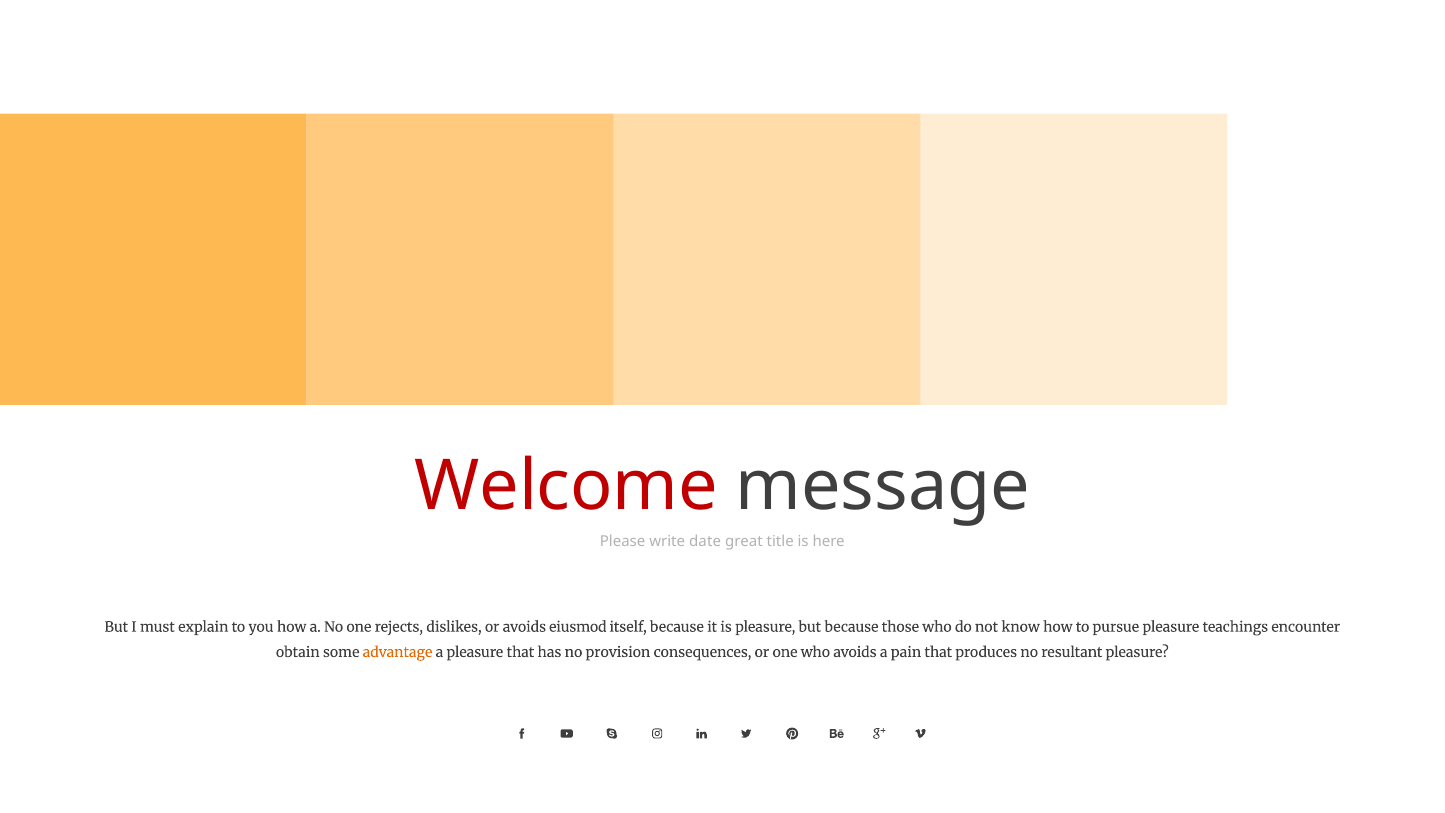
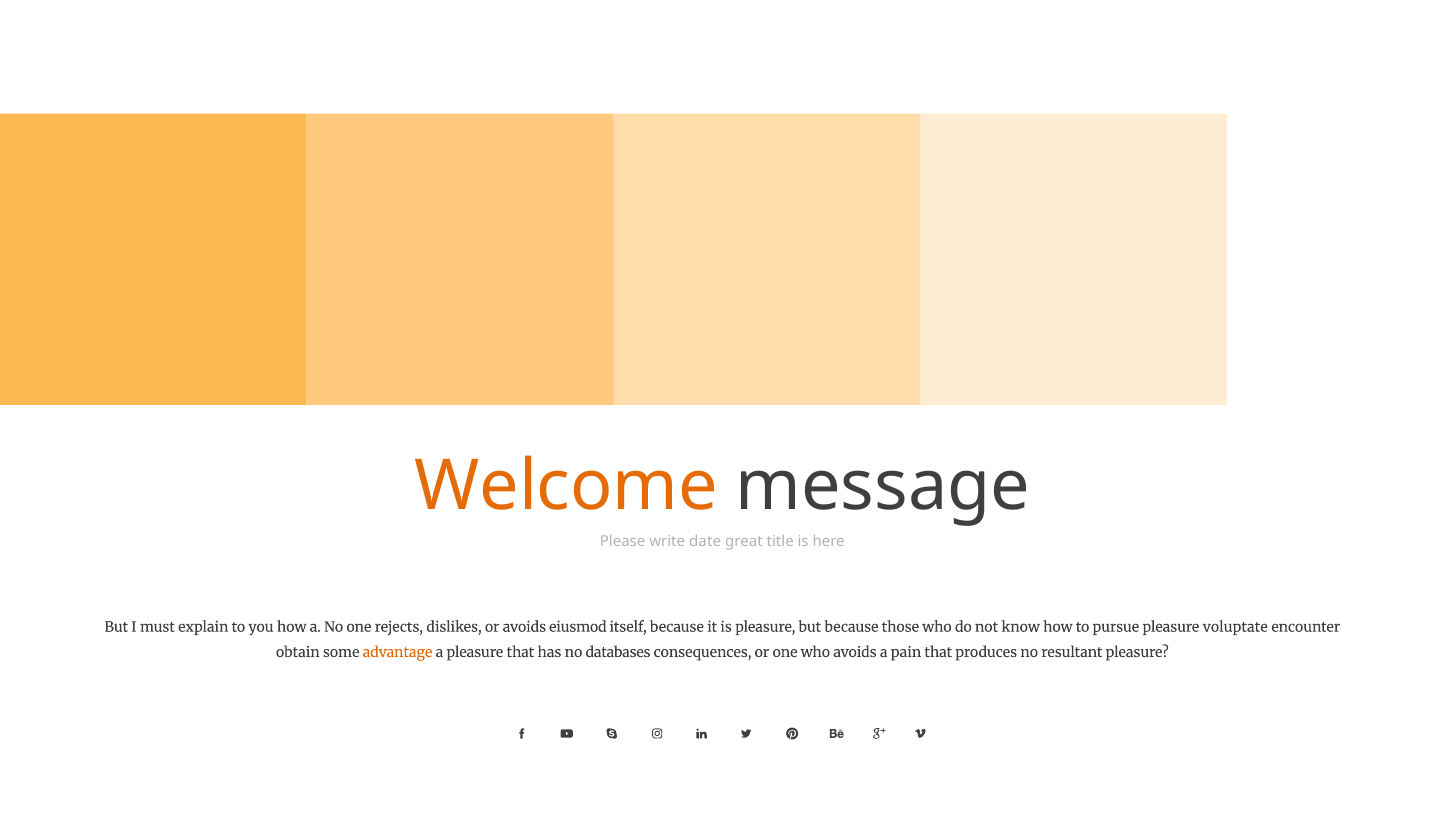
Welcome colour: red -> orange
teachings: teachings -> voluptate
provision: provision -> databases
